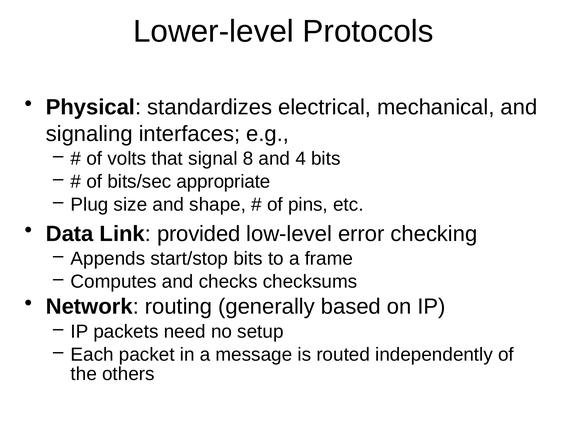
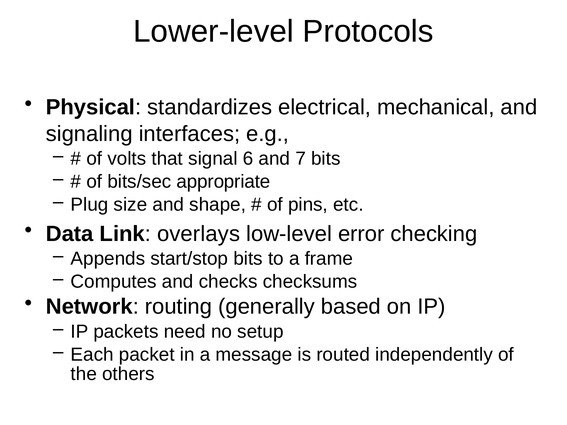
8: 8 -> 6
4: 4 -> 7
provided: provided -> overlays
